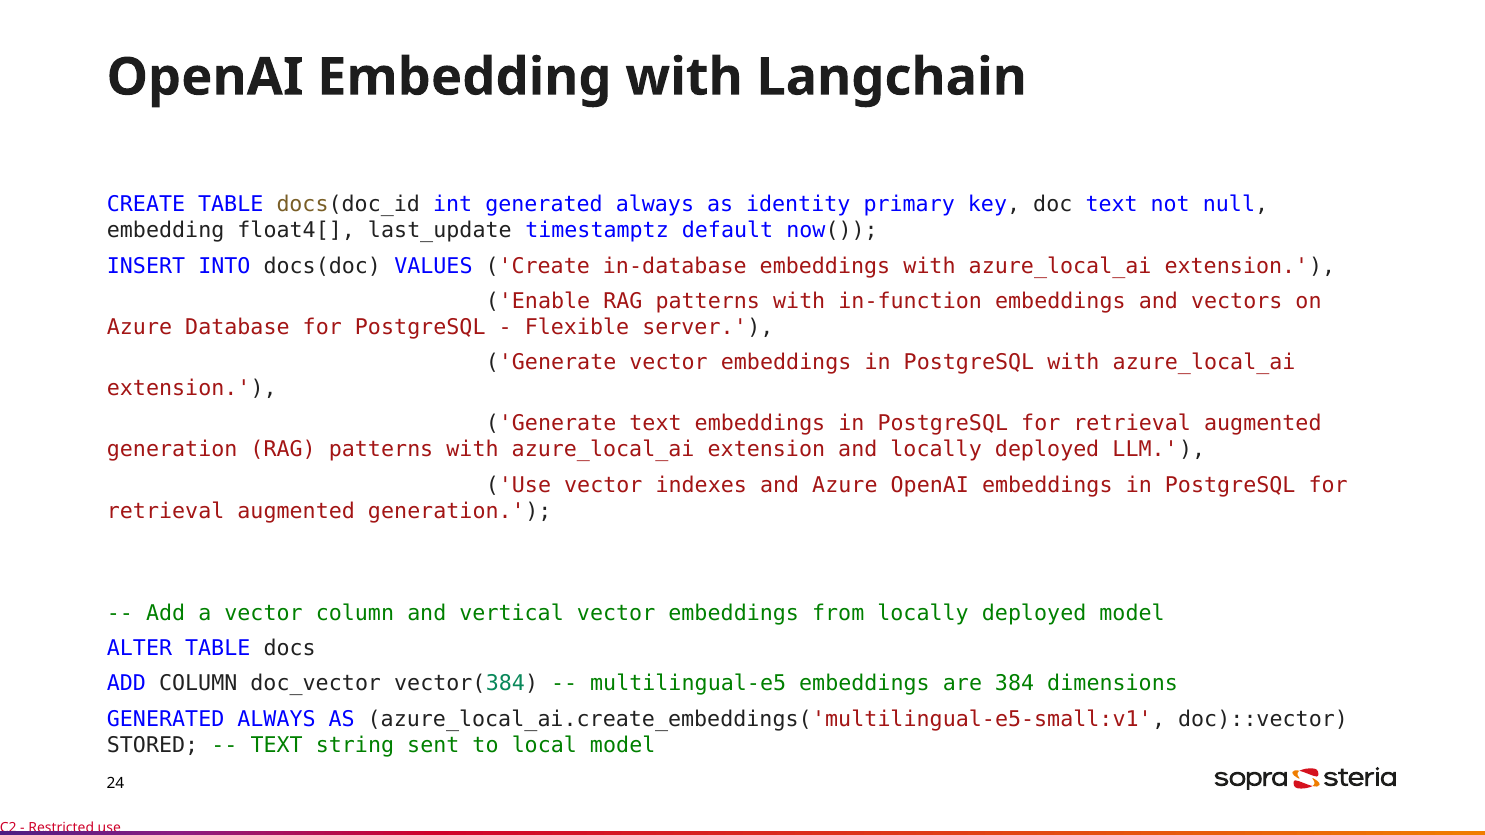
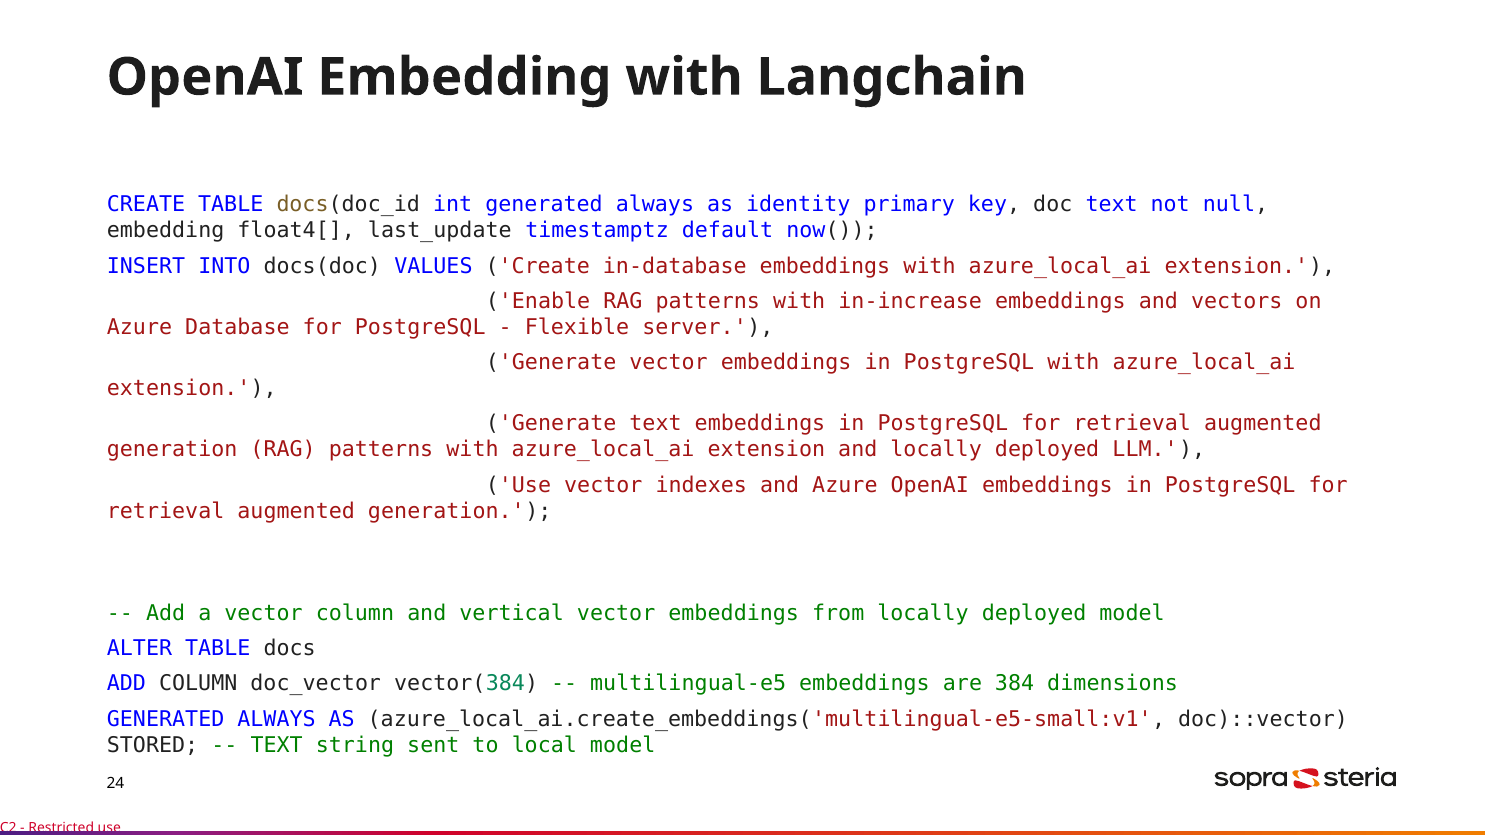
in-function: in-function -> in-increase
